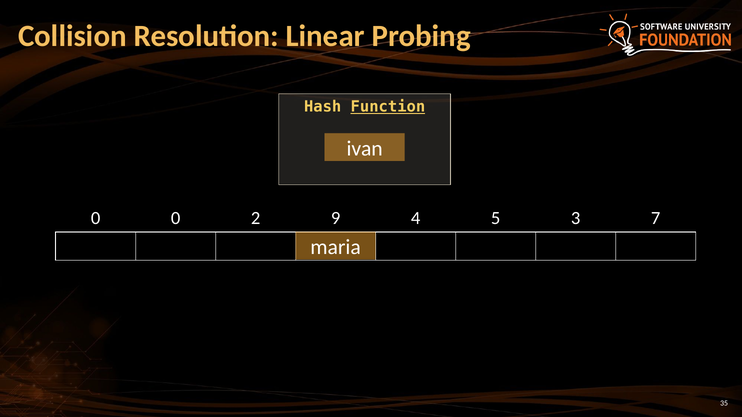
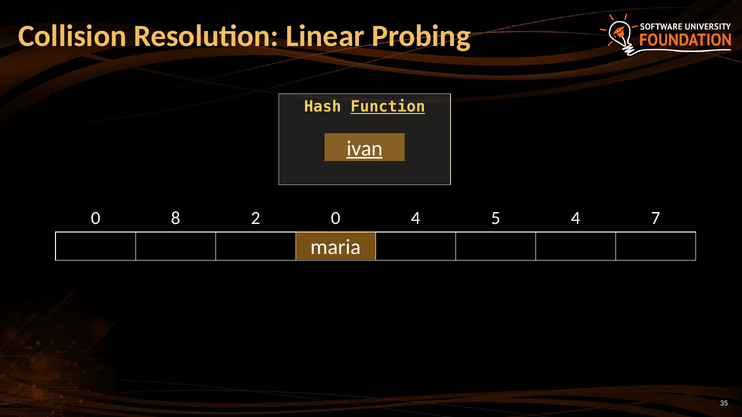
ivan underline: none -> present
0 0: 0 -> 8
2 9: 9 -> 0
5 3: 3 -> 4
